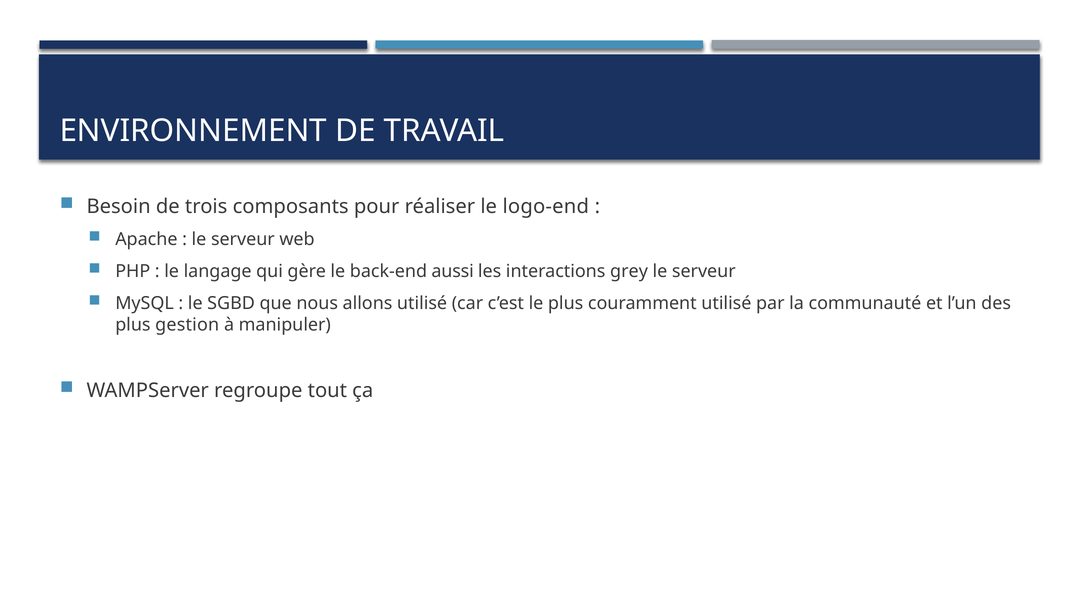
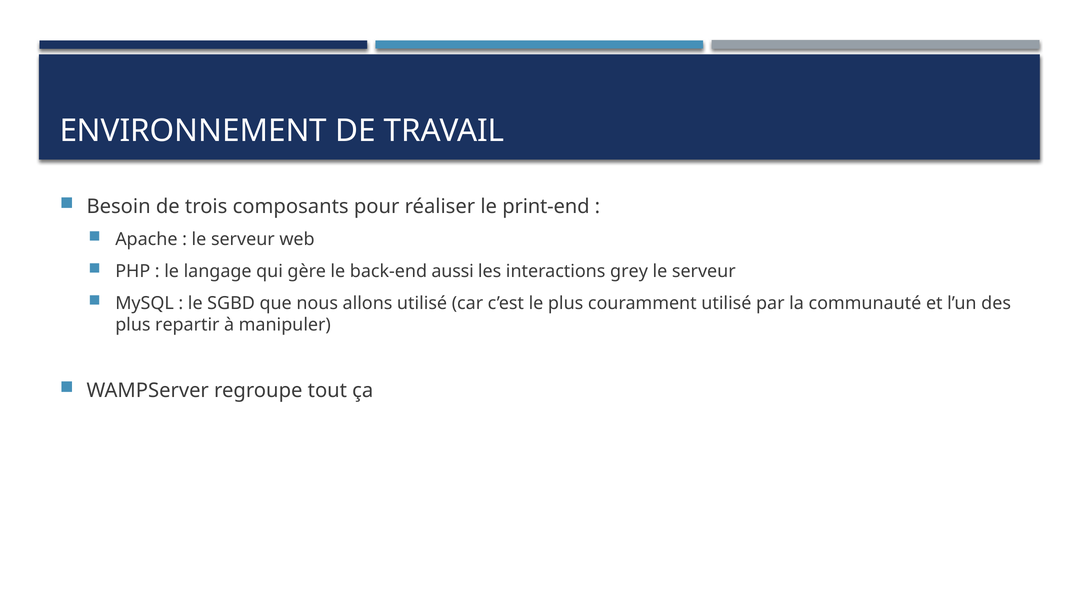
logo-end: logo-end -> print-end
gestion: gestion -> repartir
